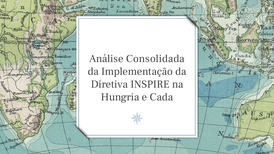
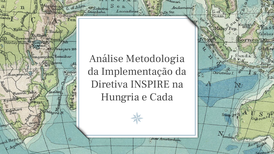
Consolidada: Consolidada -> Metodologia
